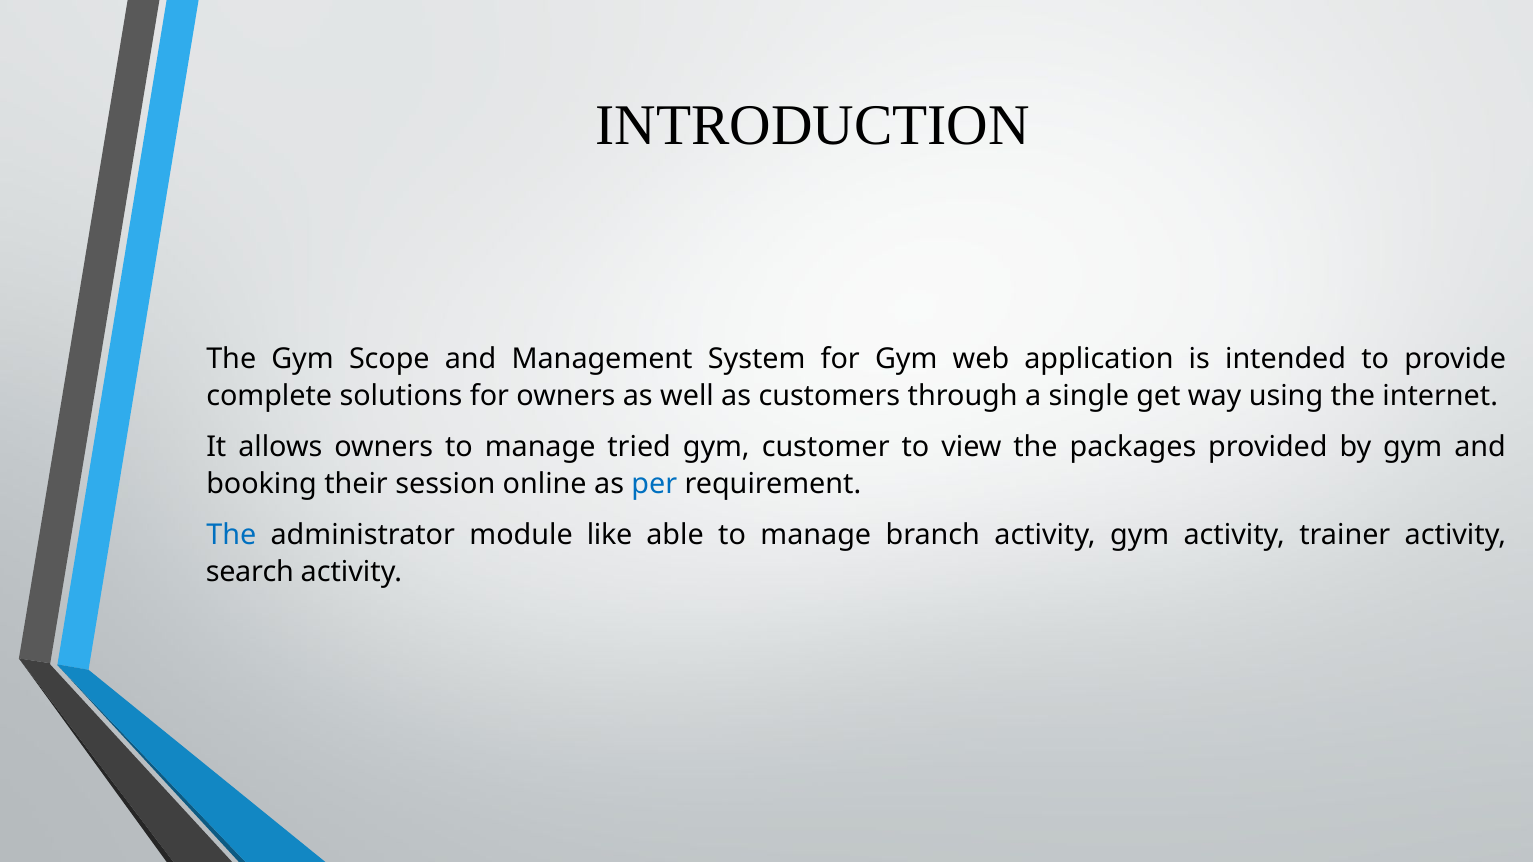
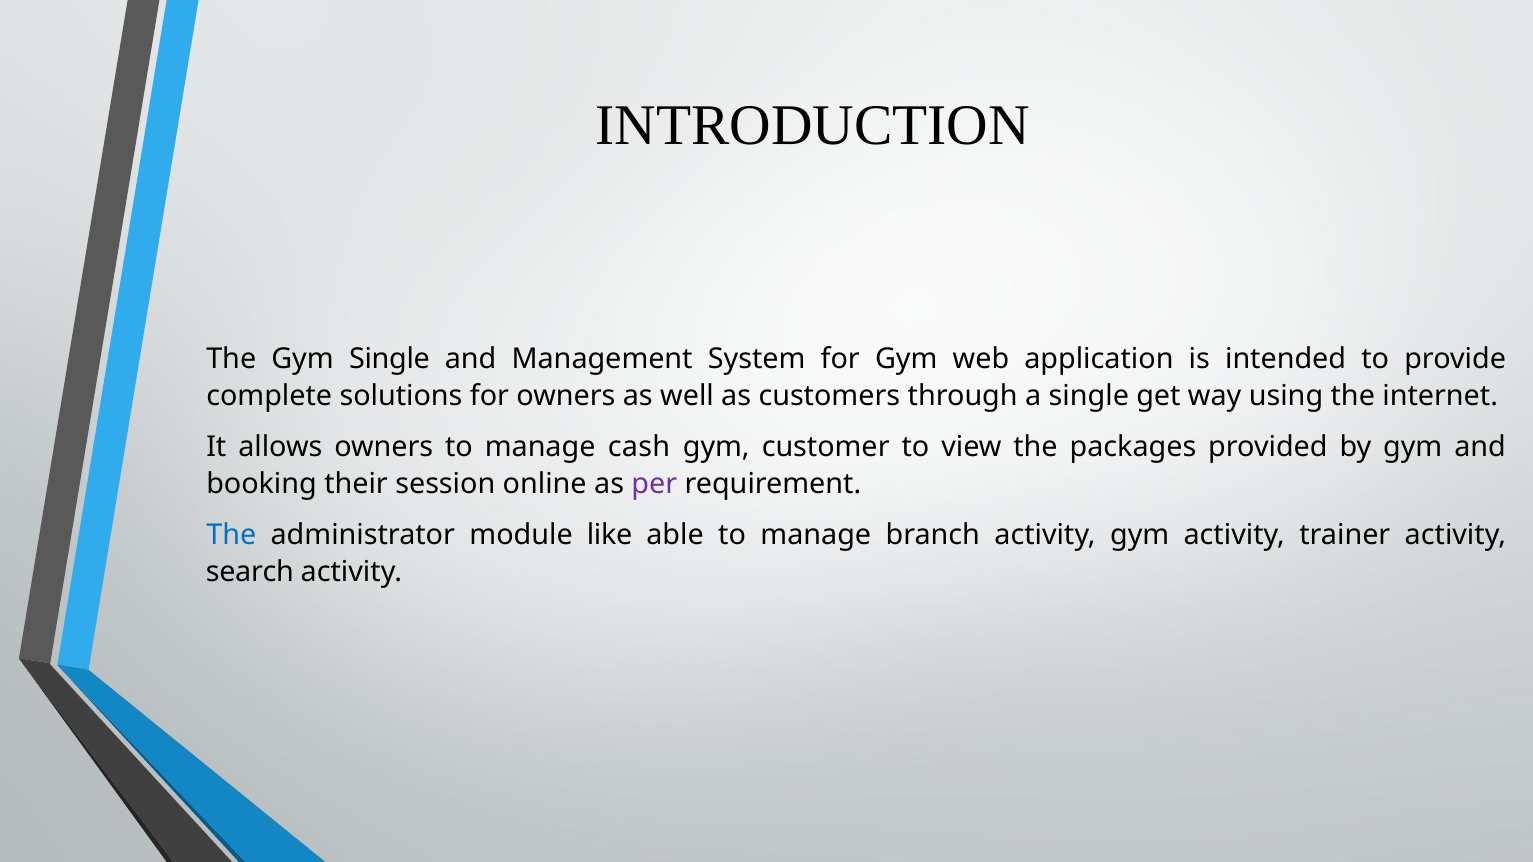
Gym Scope: Scope -> Single
tried: tried -> cash
per colour: blue -> purple
